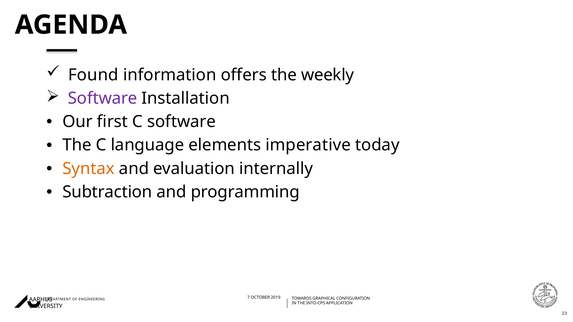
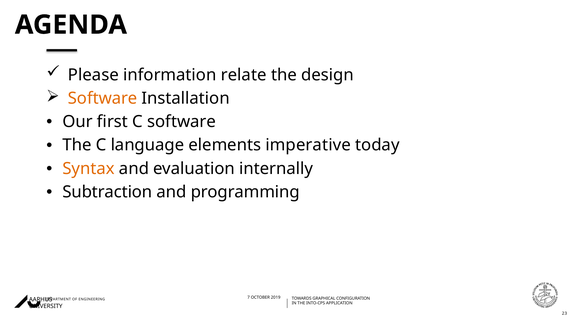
Found: Found -> Please
offers: offers -> relate
weekly: weekly -> design
Software at (103, 98) colour: purple -> orange
